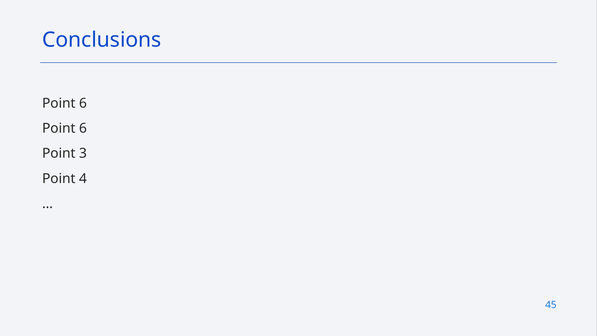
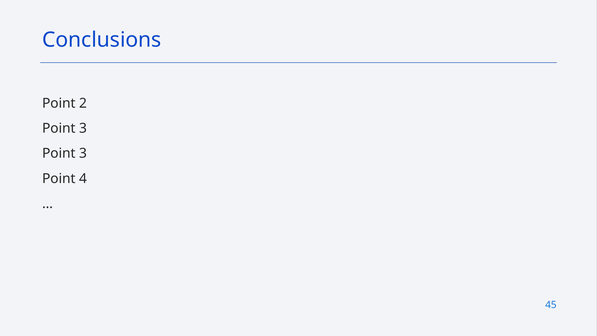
6 at (83, 103): 6 -> 2
6 at (83, 128): 6 -> 3
